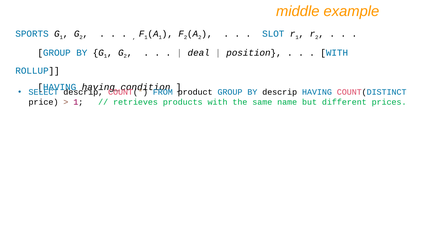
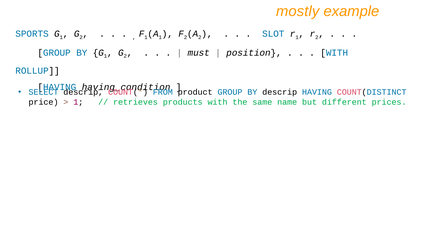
middle: middle -> mostly
deal: deal -> must
